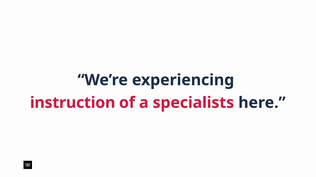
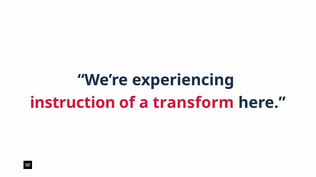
specialists: specialists -> transform
